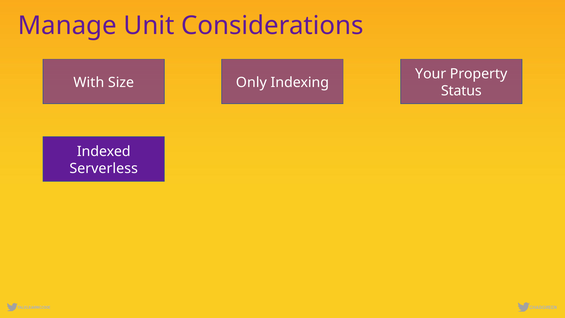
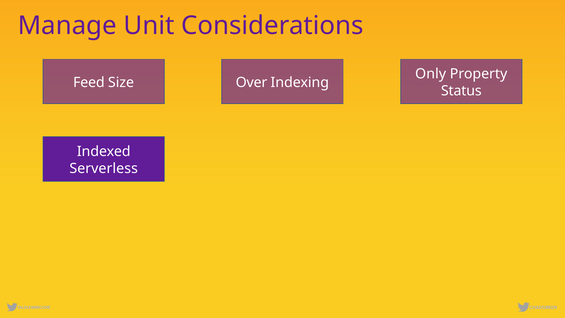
Your: Your -> Only
With: With -> Feed
Only: Only -> Over
